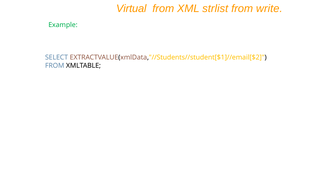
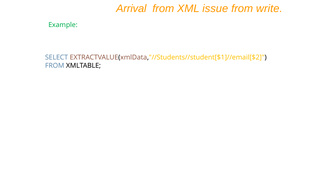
Virtual: Virtual -> Arrival
strlist: strlist -> issue
